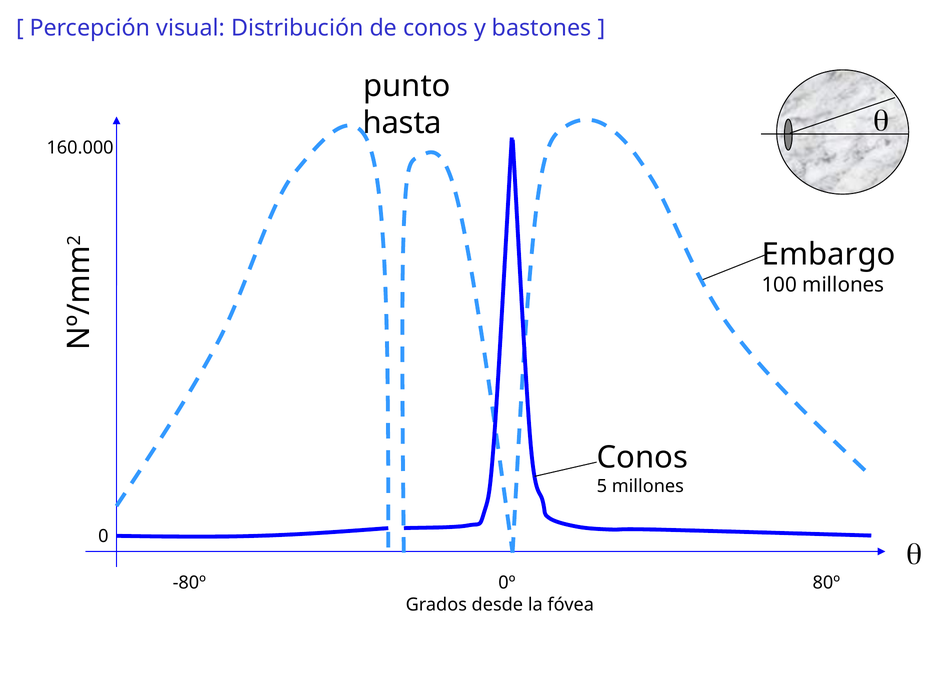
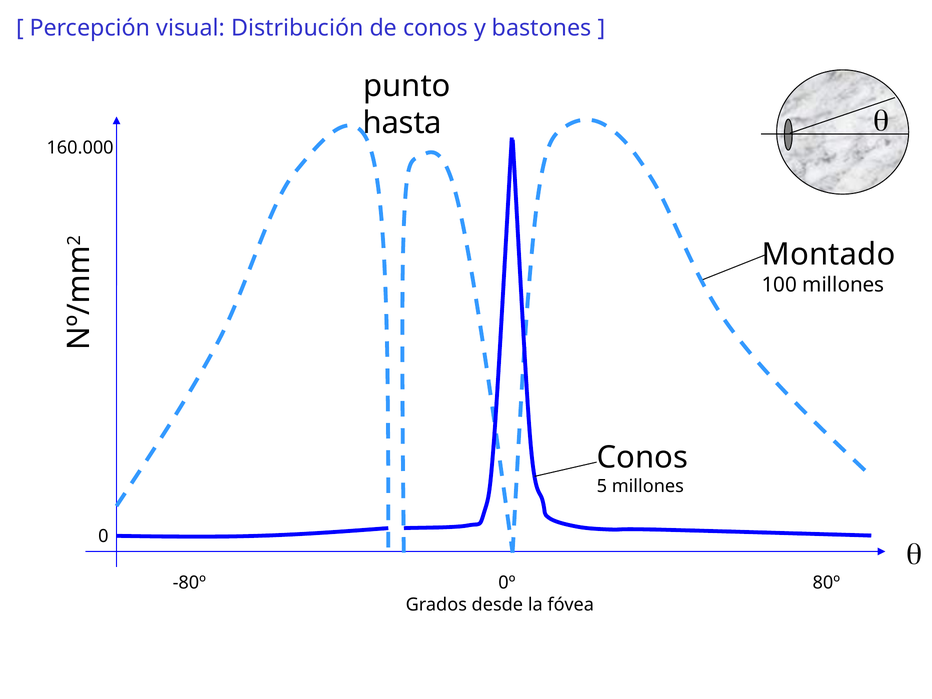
Embargo: Embargo -> Montado
